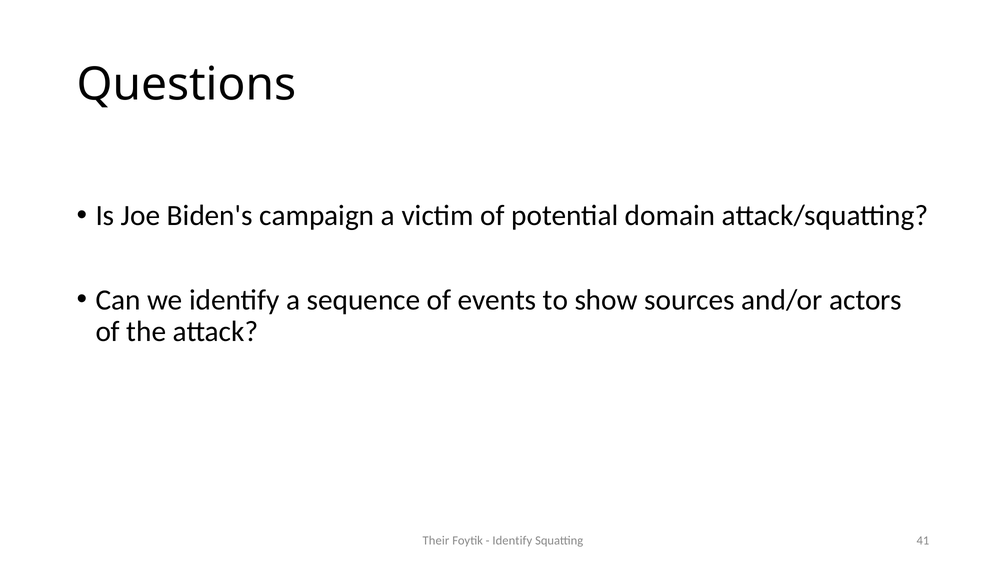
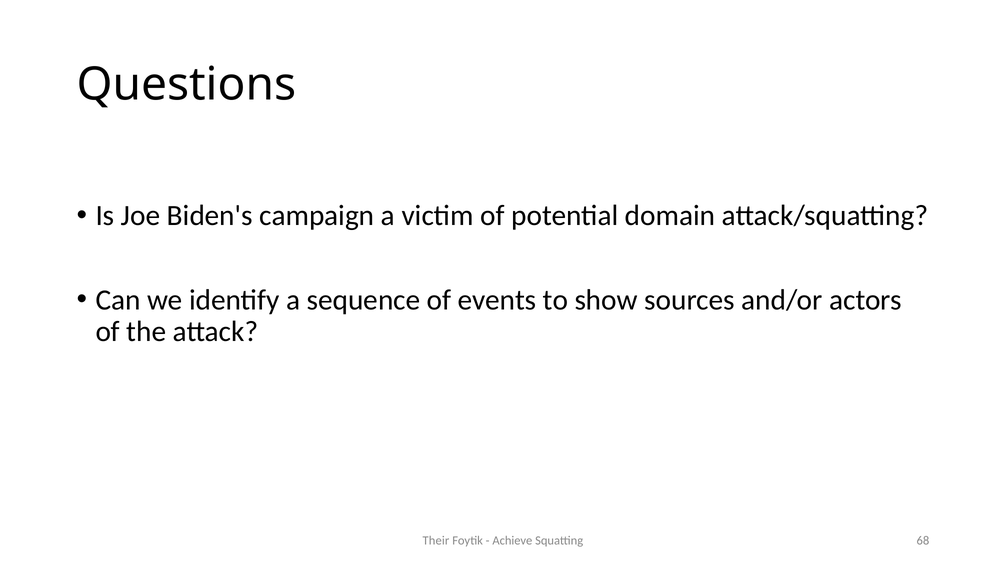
Identify at (512, 540): Identify -> Achieve
41: 41 -> 68
